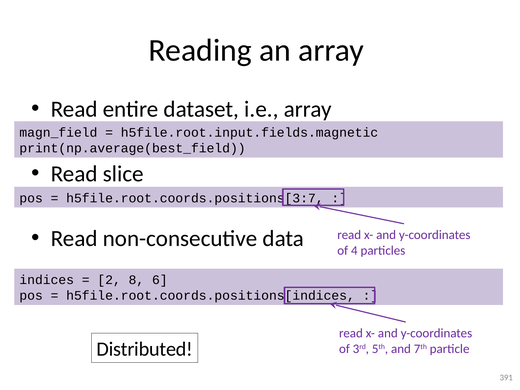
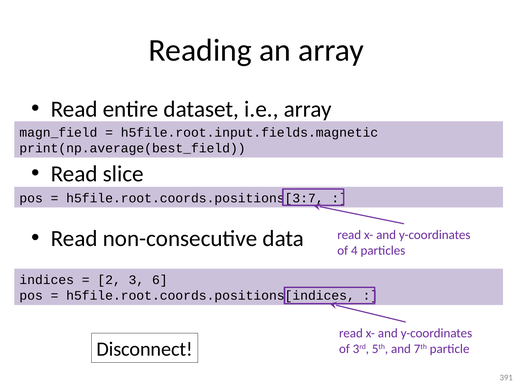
8: 8 -> 3
Distributed: Distributed -> Disconnect
